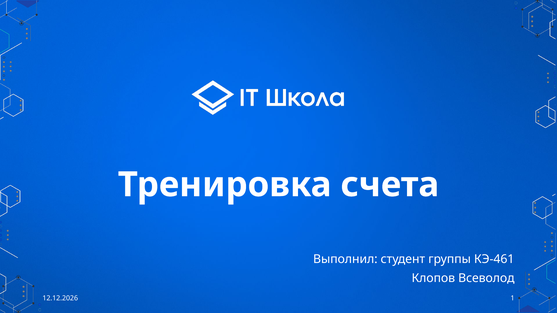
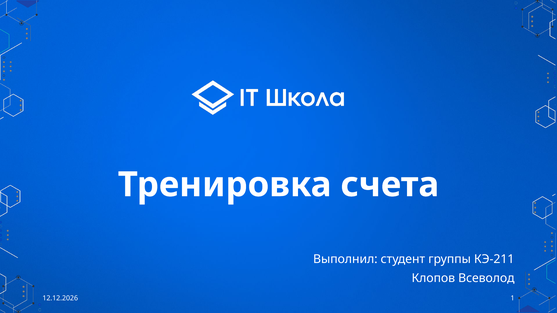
КЭ-461: КЭ-461 -> КЭ-211
